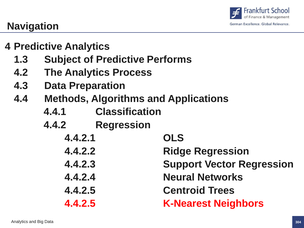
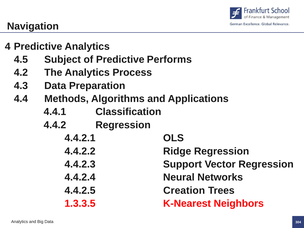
1.3: 1.3 -> 4.5
Centroid: Centroid -> Creation
4.4.2.5 at (80, 204): 4.4.2.5 -> 1.3.3.5
